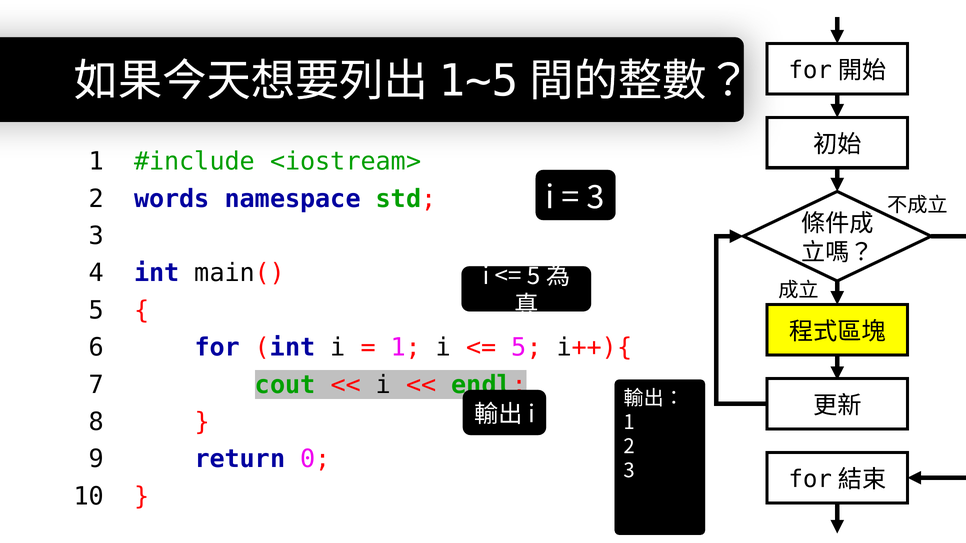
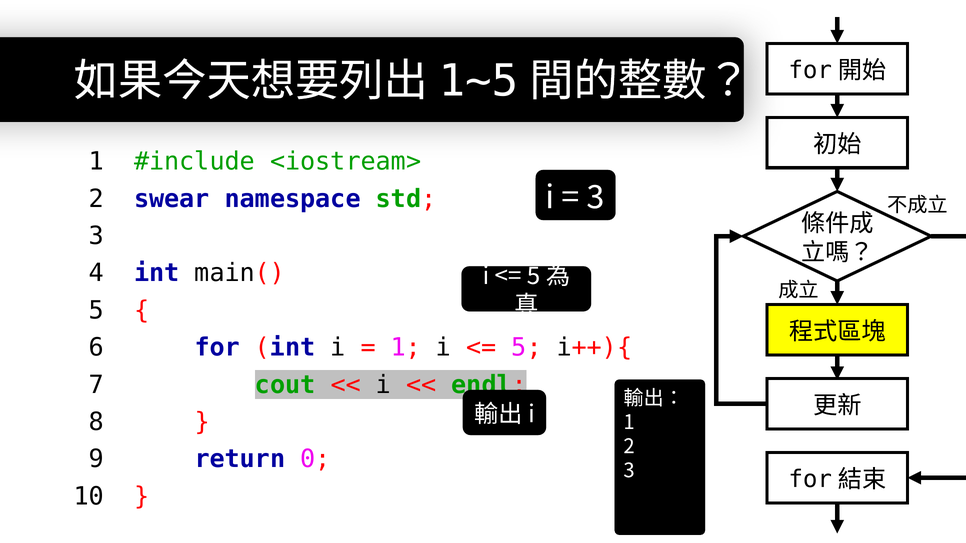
words: words -> swear
